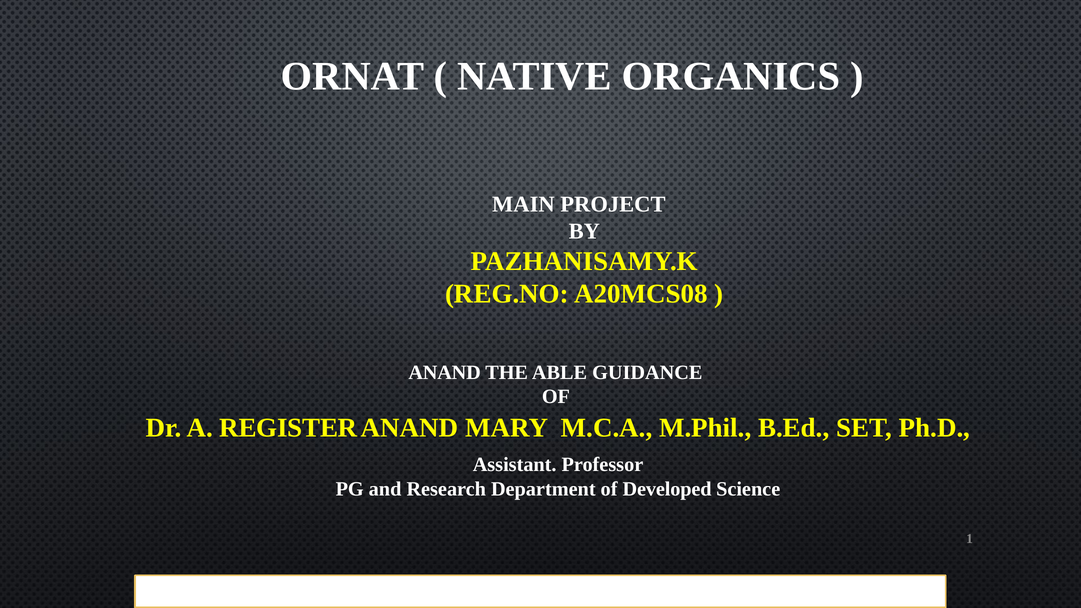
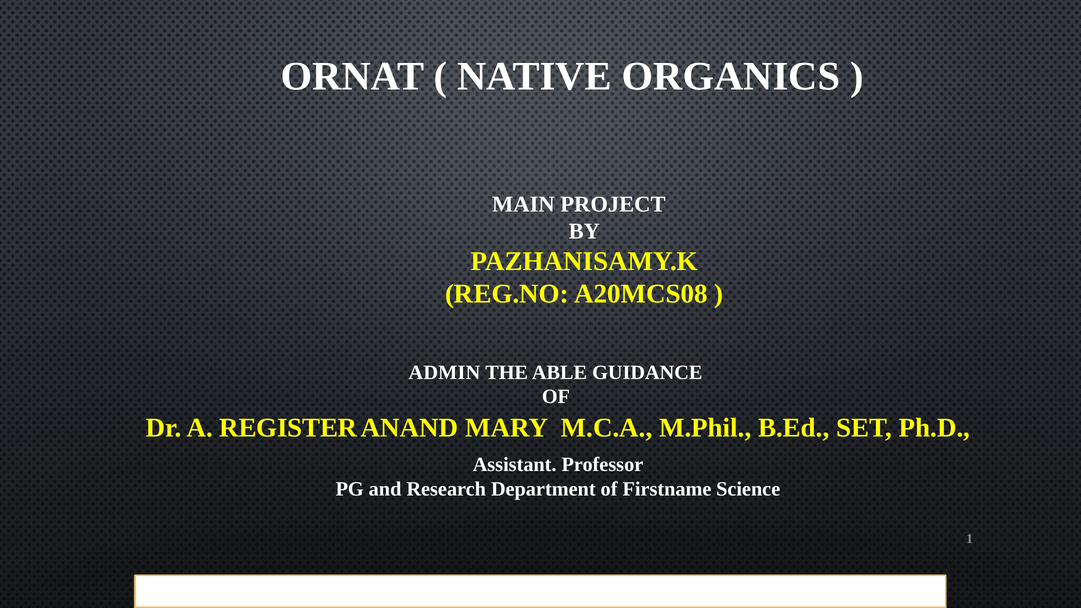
ANAND at (445, 372): ANAND -> ADMIN
Developed: Developed -> Firstname
